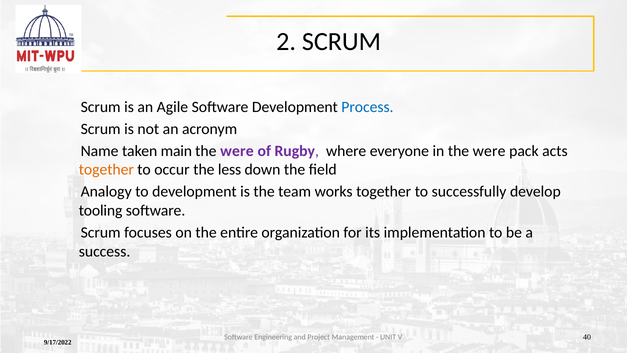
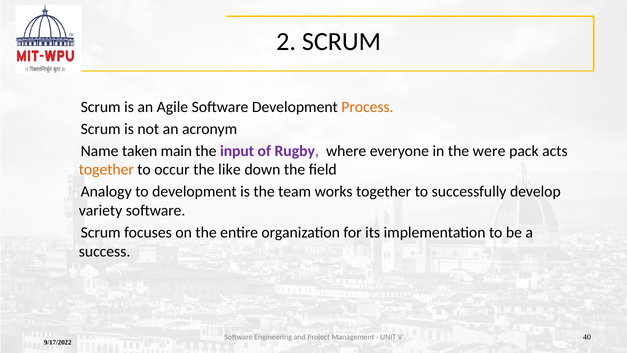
Process colour: blue -> orange
were at (237, 151): were -> input
less: less -> like
tooling: tooling -> variety
